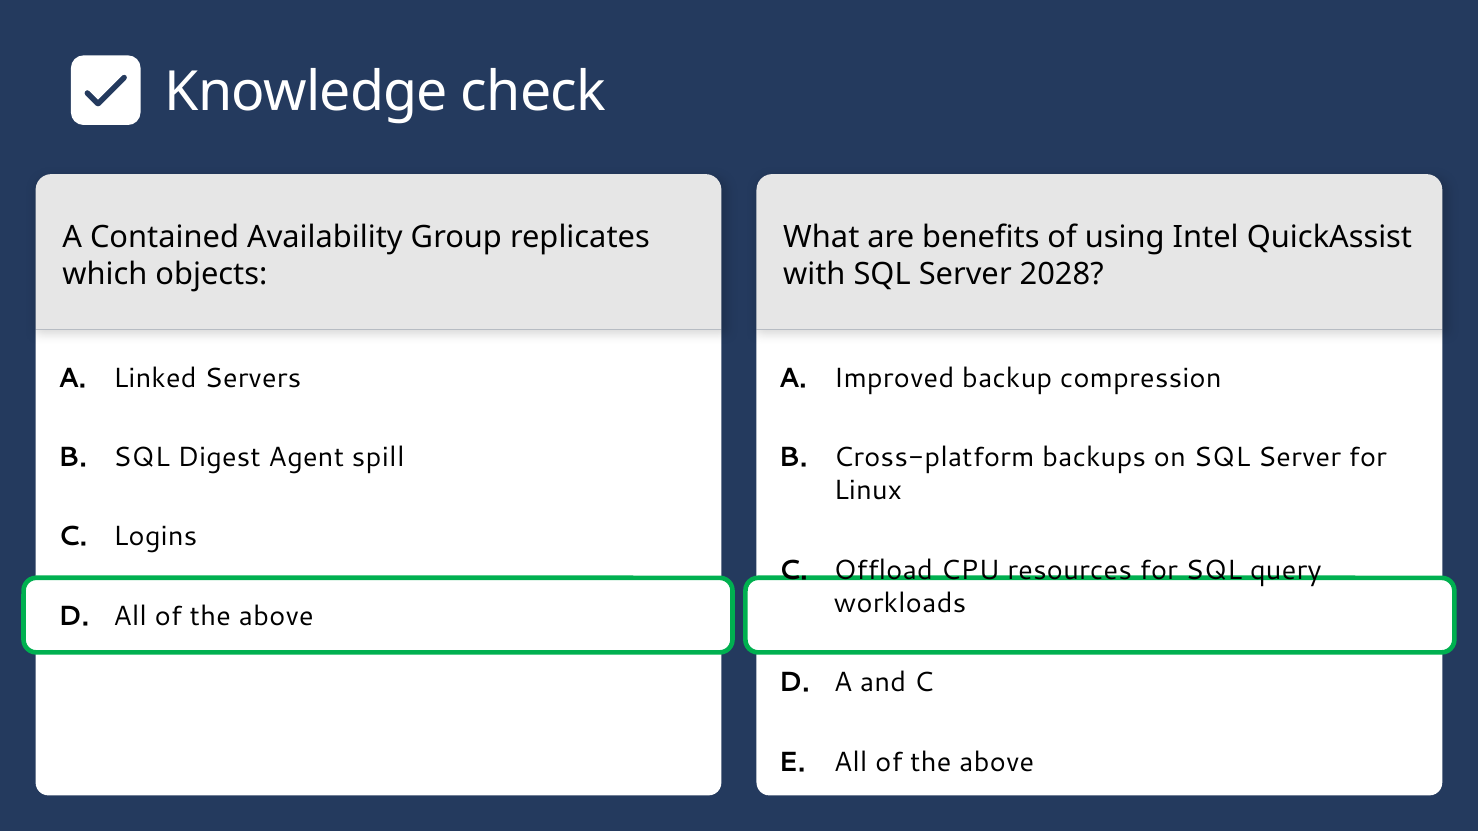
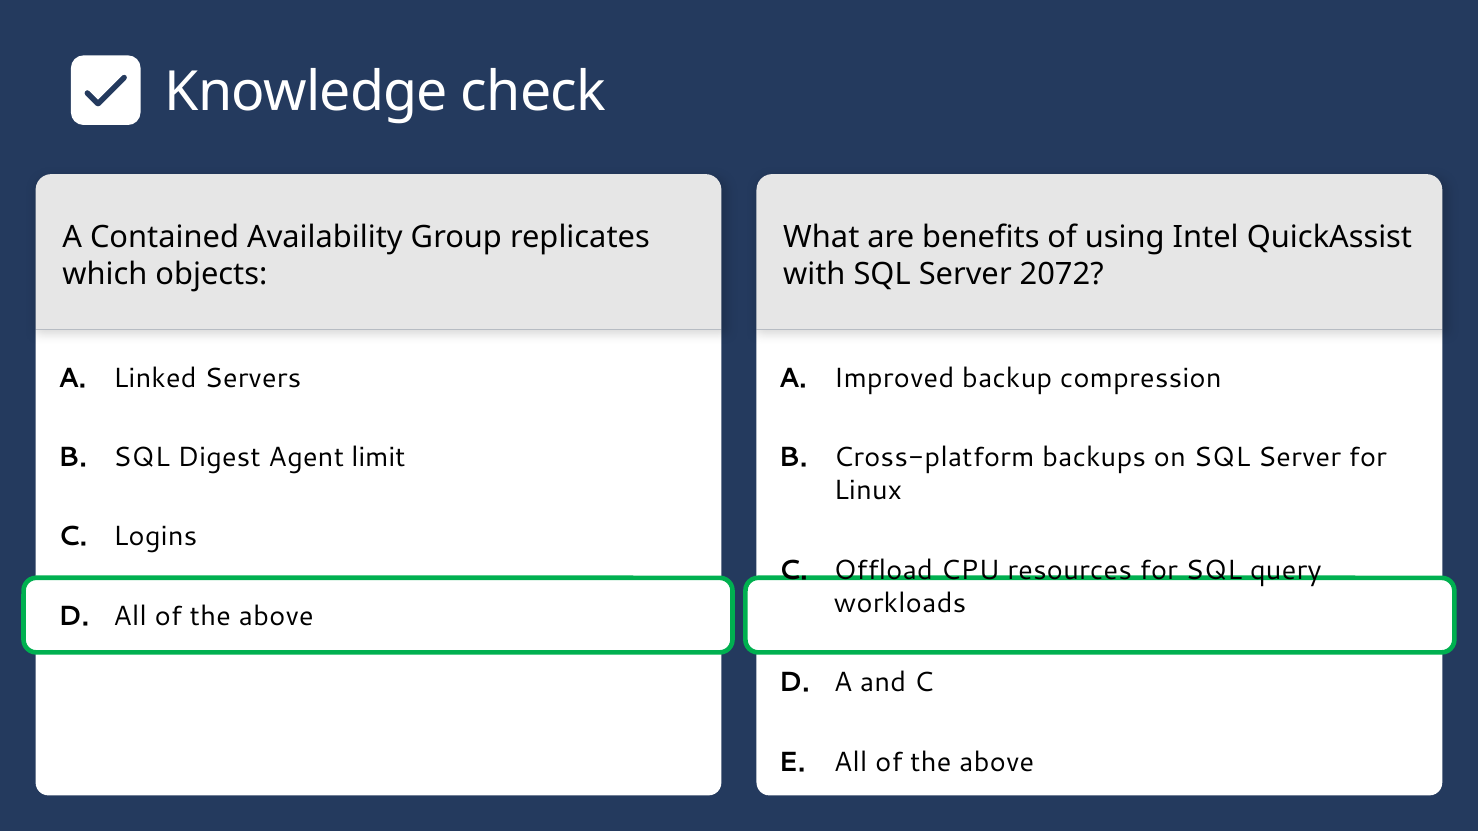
2028: 2028 -> 2072
spill: spill -> limit
